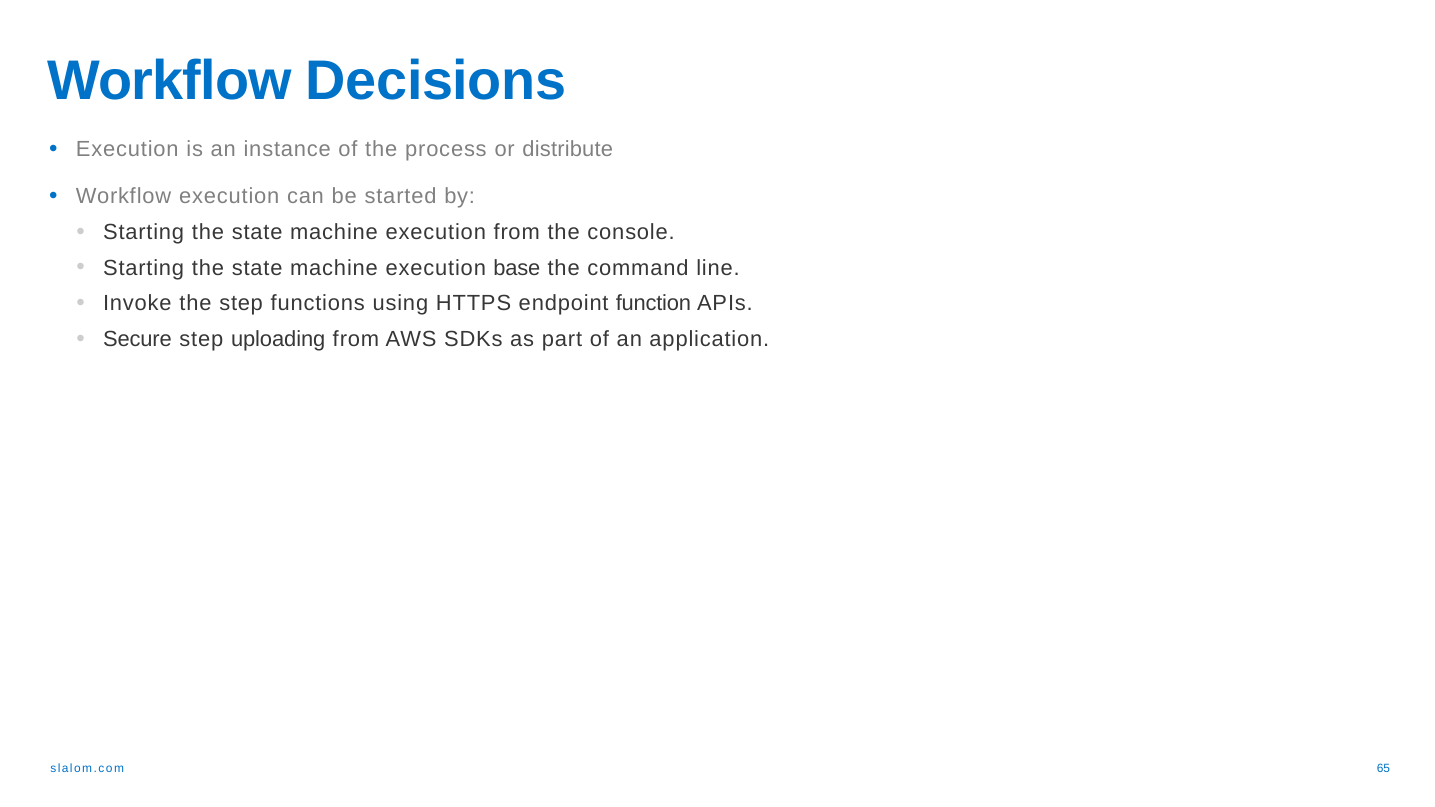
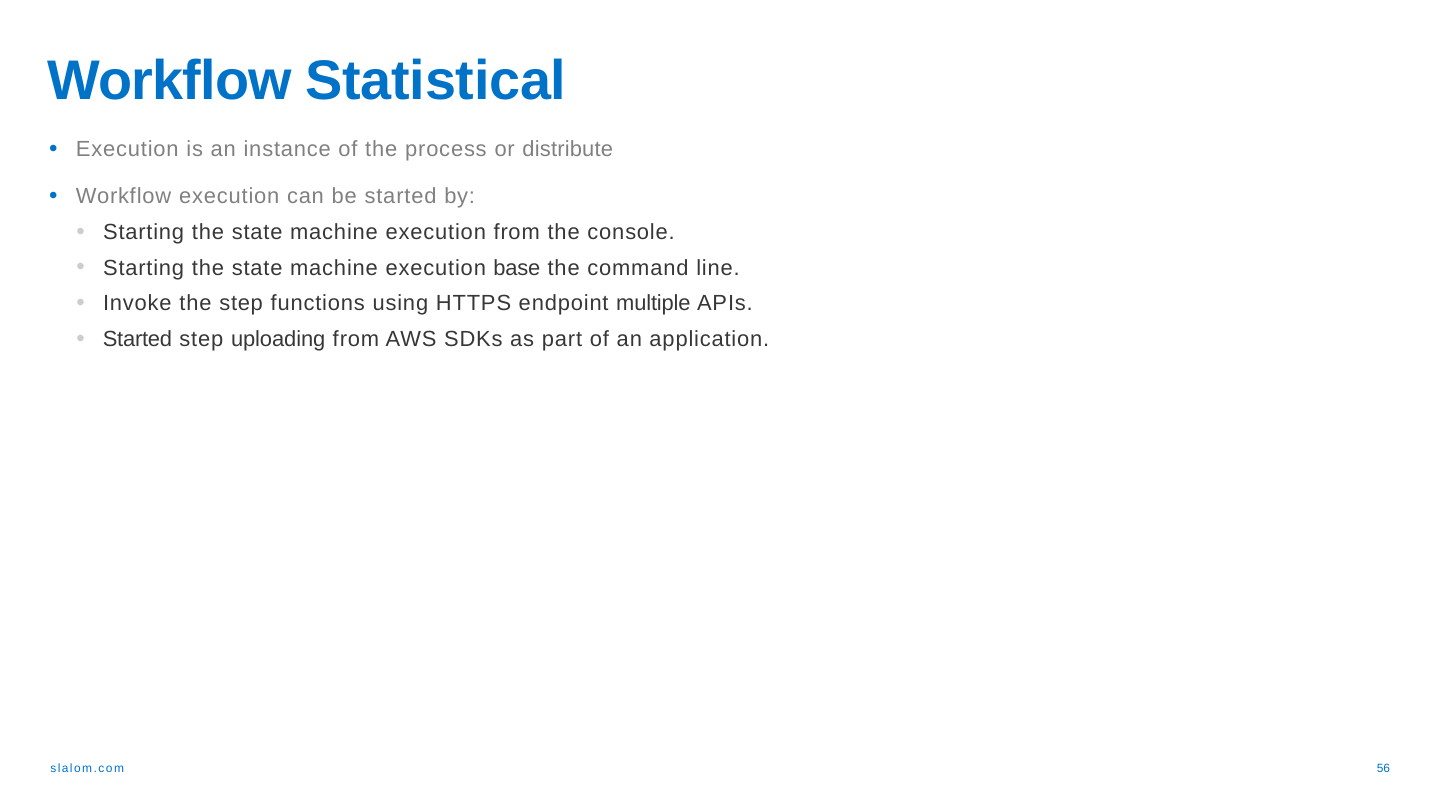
Decisions: Decisions -> Statistical
function: function -> multiple
Secure at (137, 339): Secure -> Started
65: 65 -> 56
